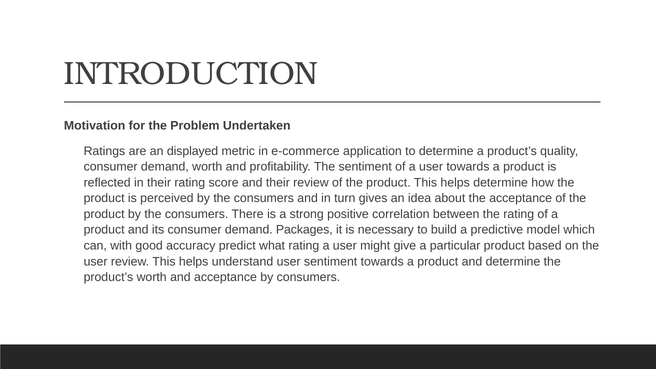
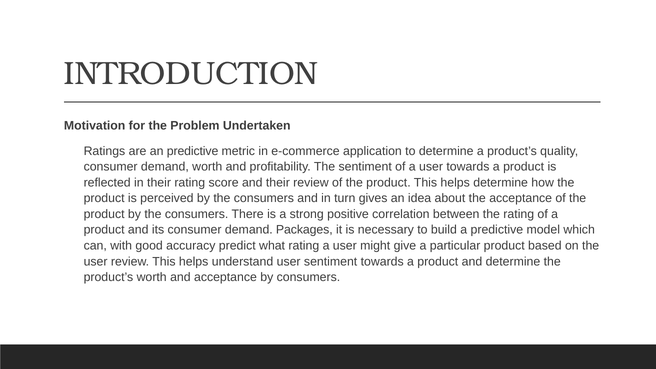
an displayed: displayed -> predictive
